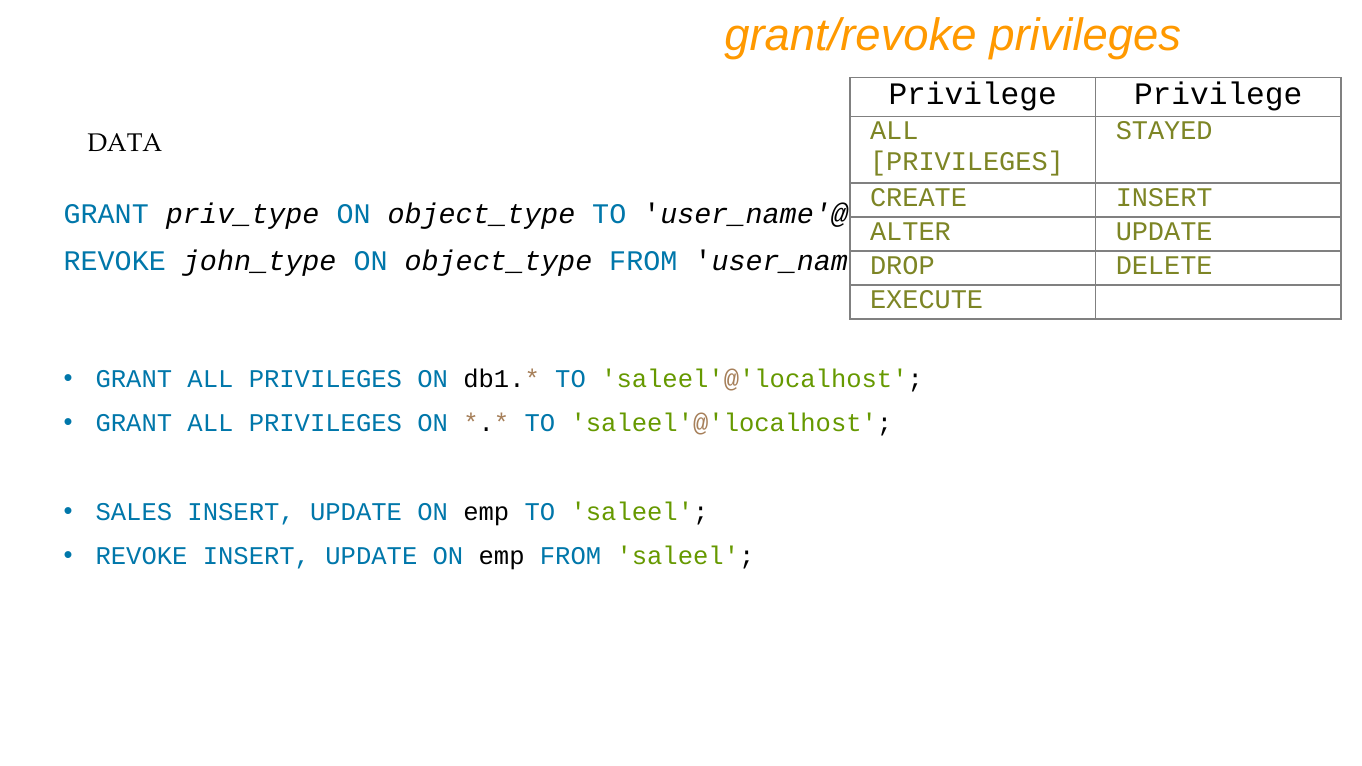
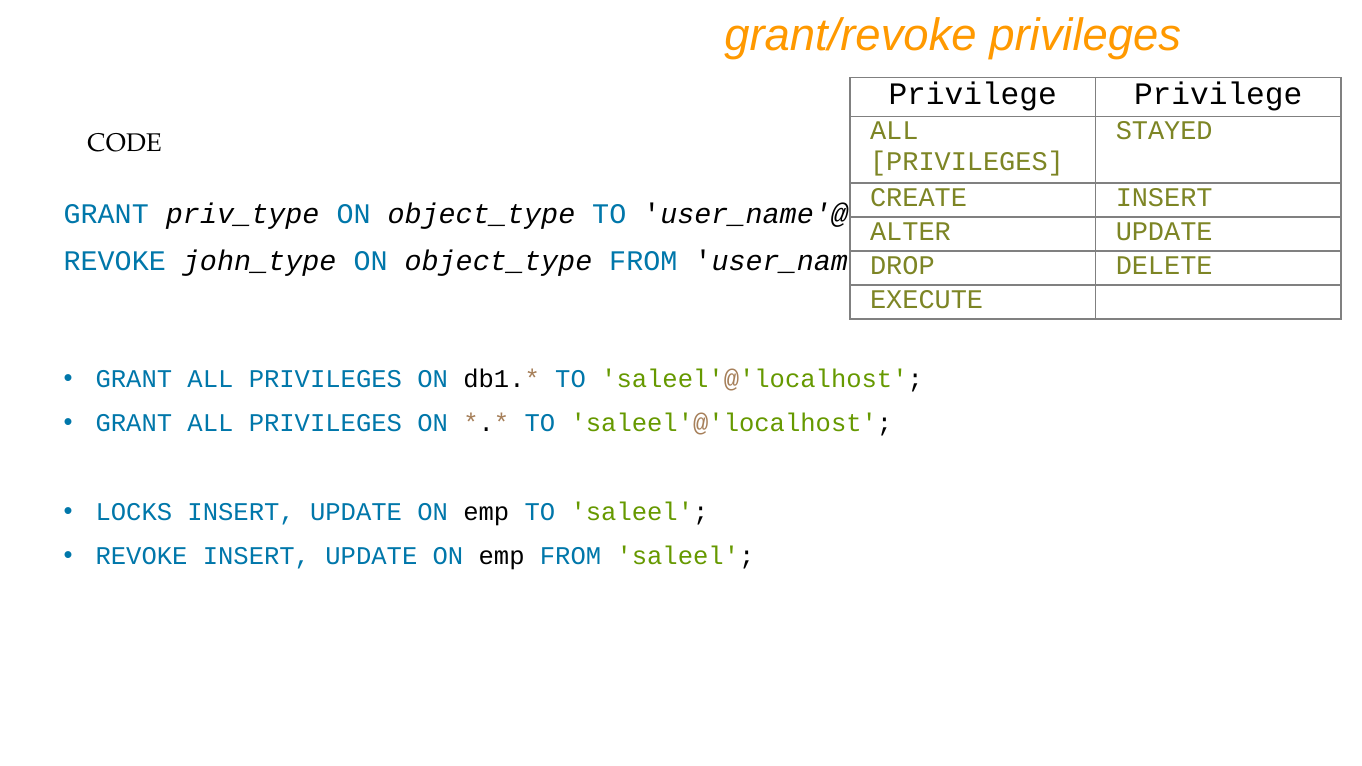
DATA: DATA -> CODE
SALES: SALES -> LOCKS
